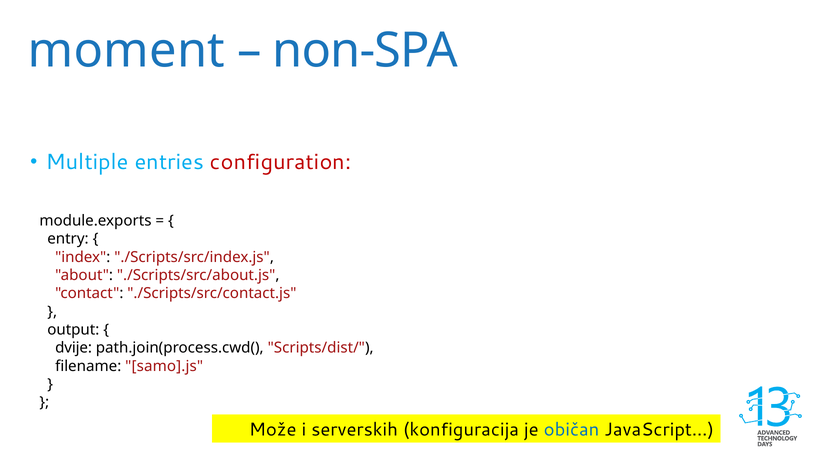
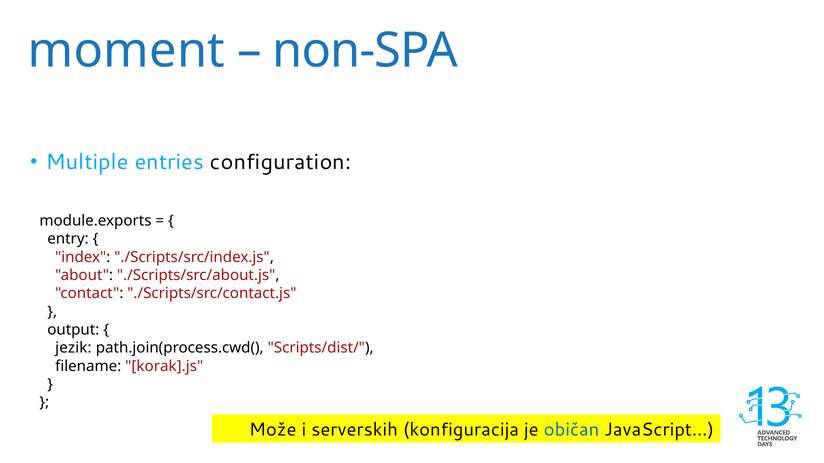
configuration colour: red -> black
dvije: dvije -> jezik
samo].js: samo].js -> korak].js
